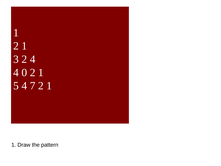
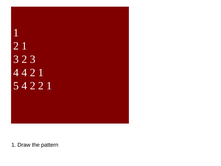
2 4: 4 -> 3
4 0: 0 -> 4
5 4 7: 7 -> 2
